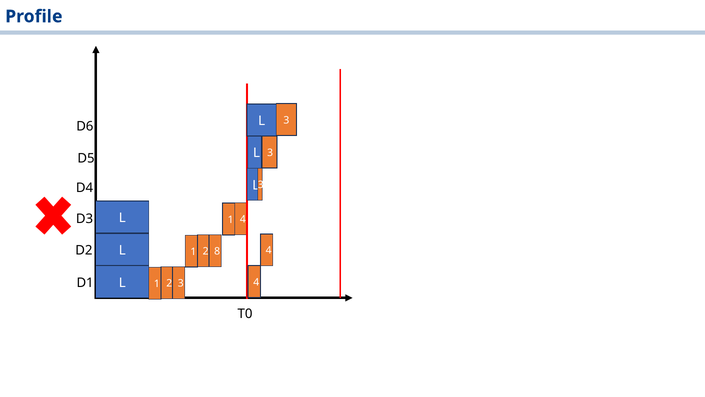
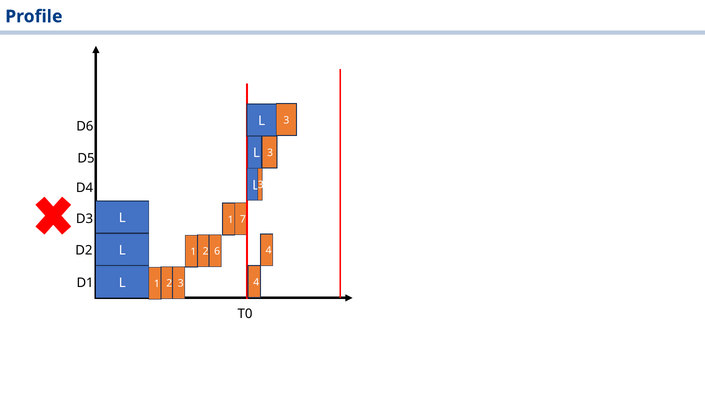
1 4: 4 -> 7
8: 8 -> 6
